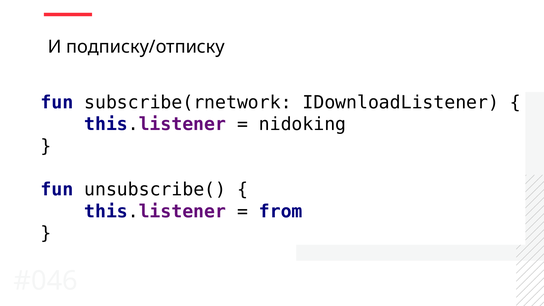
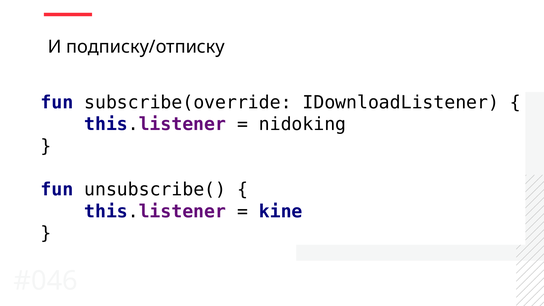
subscribe(rnetwork: subscribe(rnetwork -> subscribe(override
from: from -> kine
